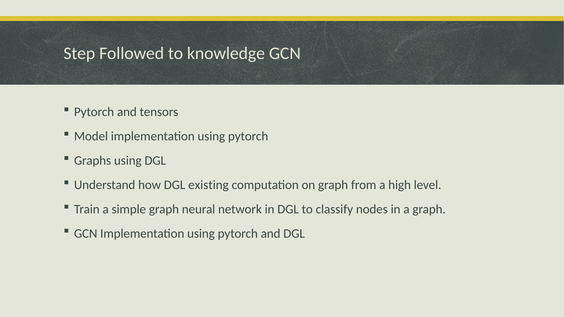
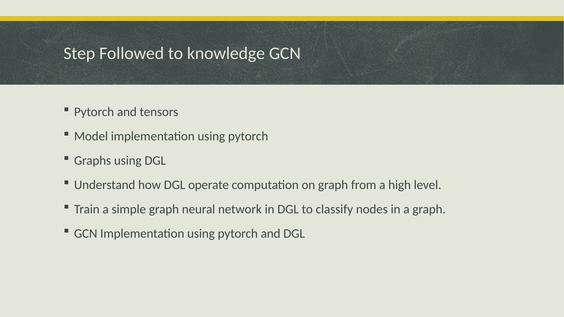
existing: existing -> operate
